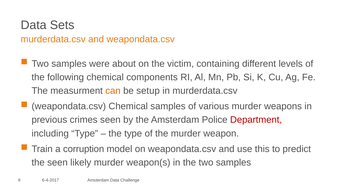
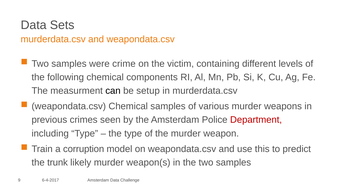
about: about -> crime
can colour: orange -> black
the seen: seen -> trunk
